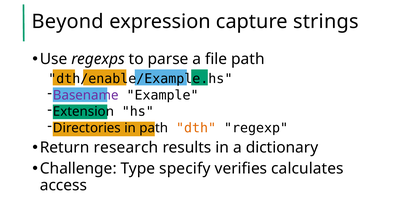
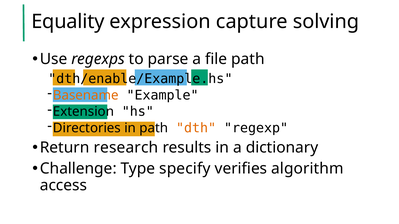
Beyond: Beyond -> Equality
strings: strings -> solving
Basename colour: purple -> orange
calculates: calculates -> algorithm
